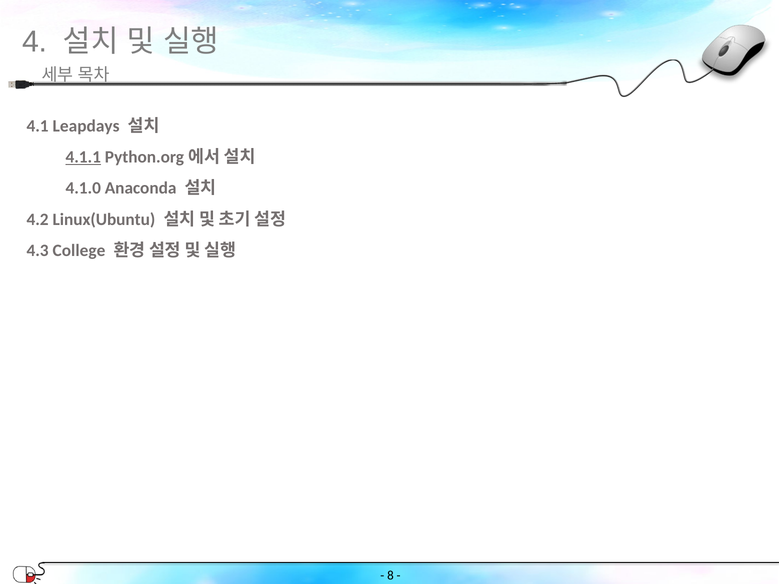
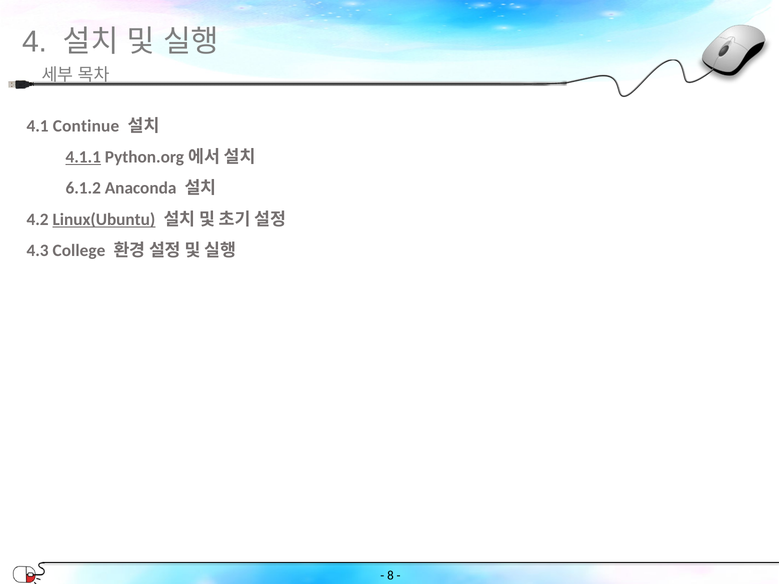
Leapdays: Leapdays -> Continue
4.1.0: 4.1.0 -> 6.1.2
Linux(Ubuntu underline: none -> present
